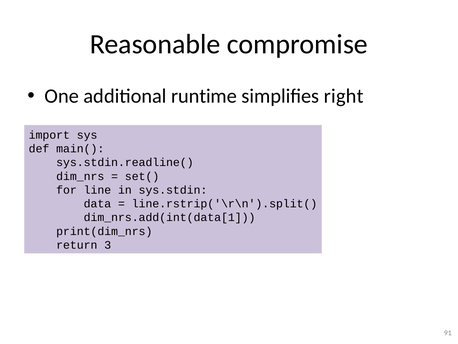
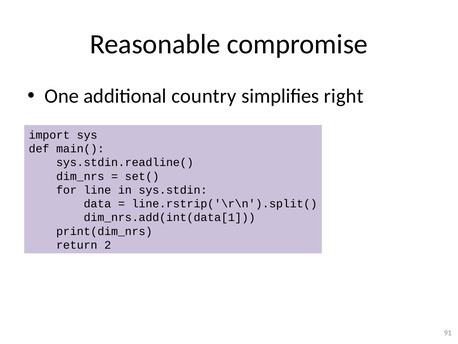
runtime: runtime -> country
3: 3 -> 2
